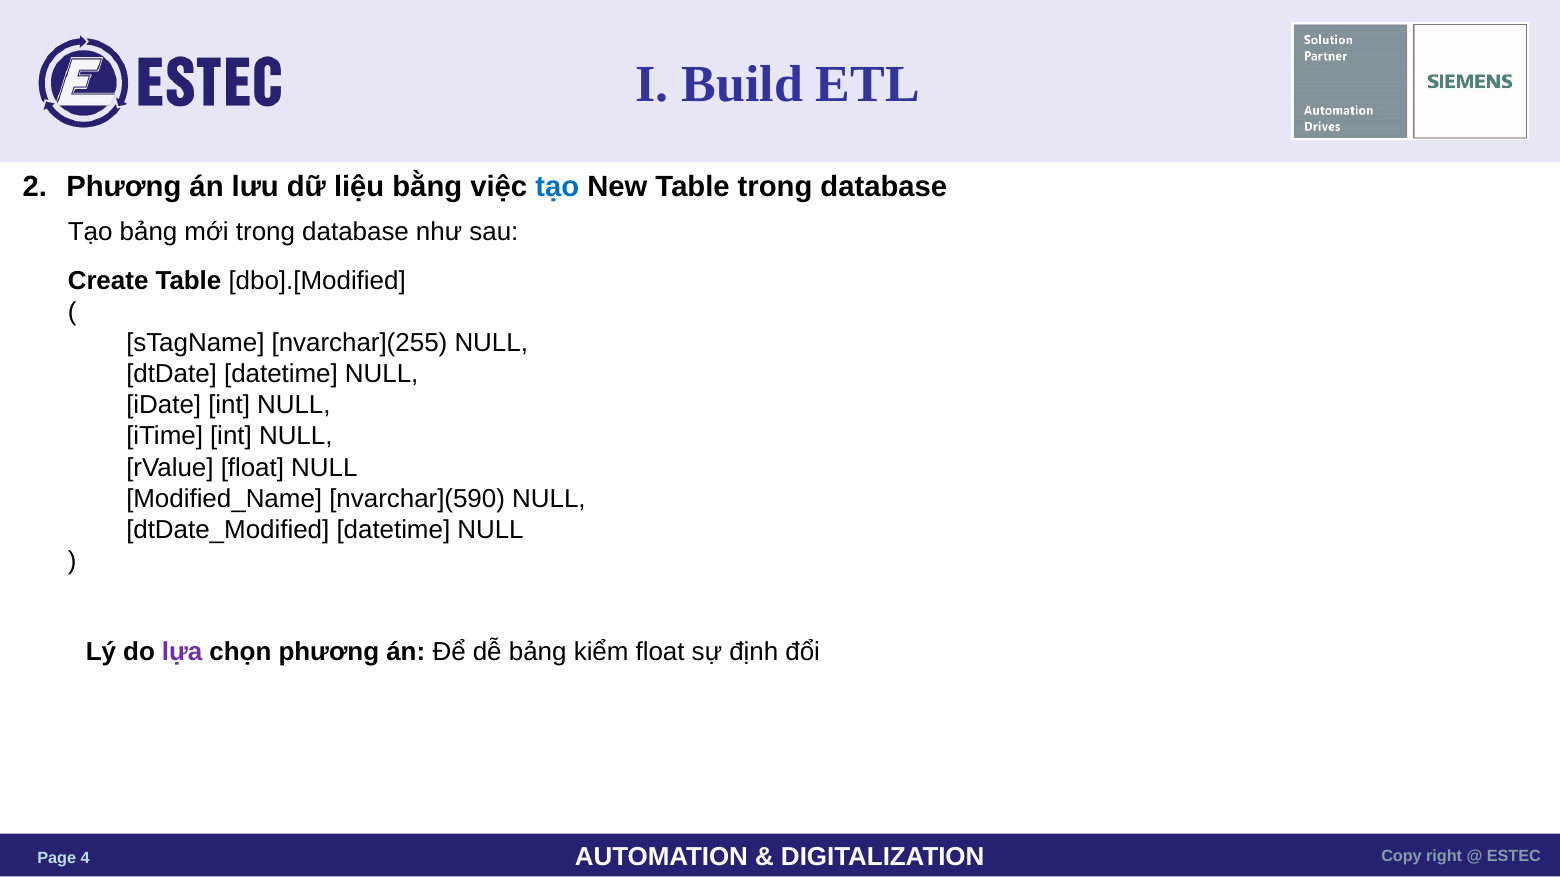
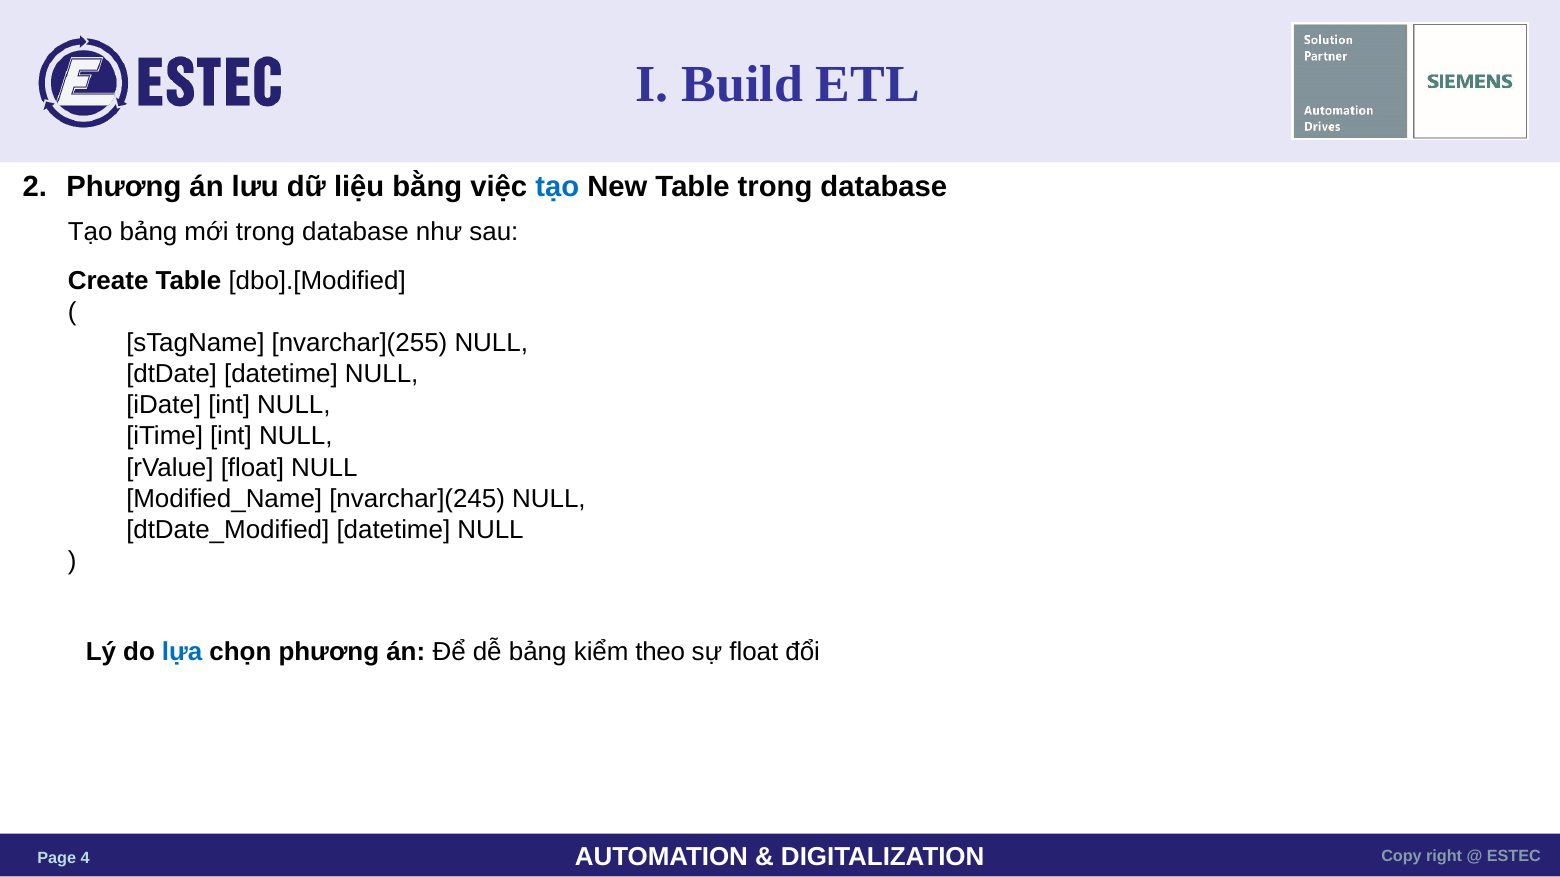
nvarchar](590: nvarchar](590 -> nvarchar](245
lựa colour: purple -> blue
kiểm float: float -> theo
sự định: định -> float
